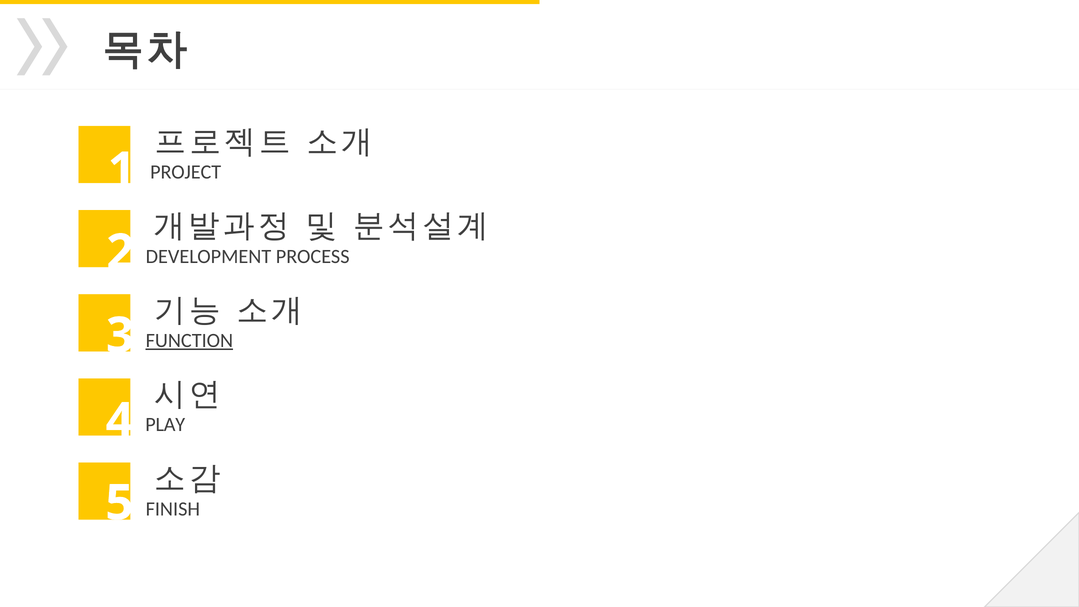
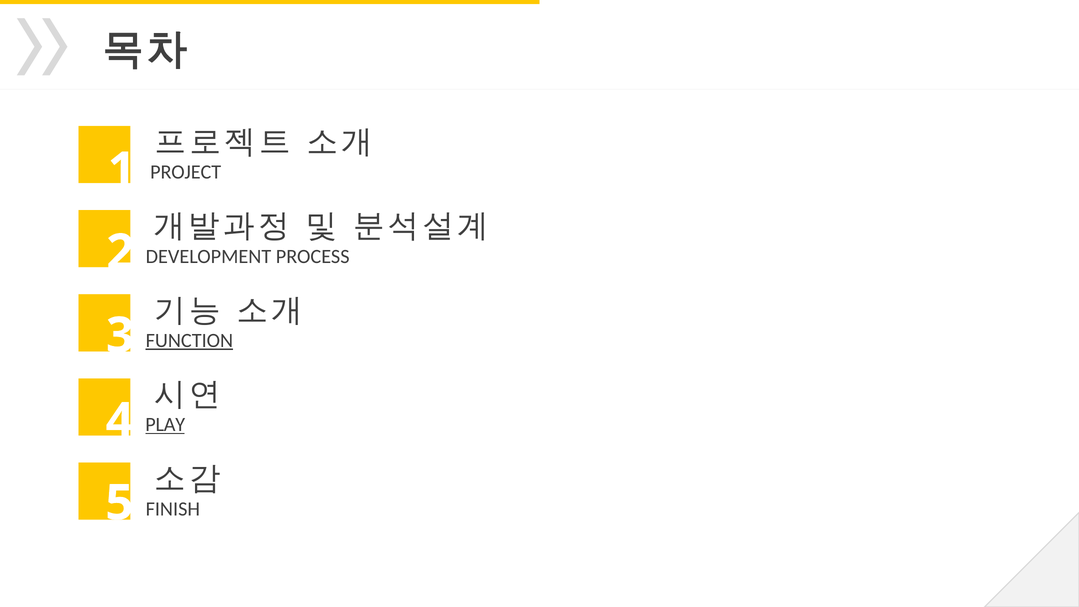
PLAY underline: none -> present
